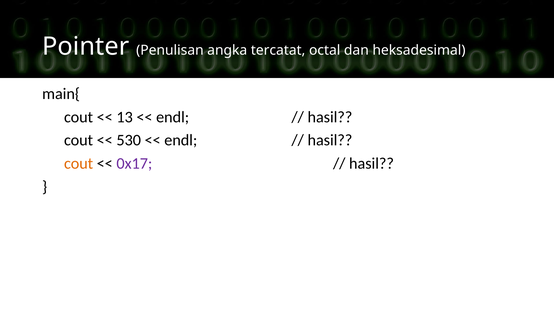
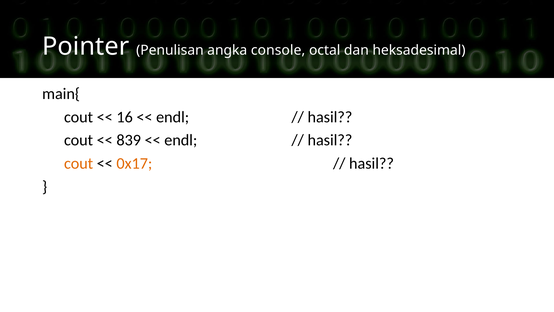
tercatat: tercatat -> console
13: 13 -> 16
530: 530 -> 839
0x17 colour: purple -> orange
